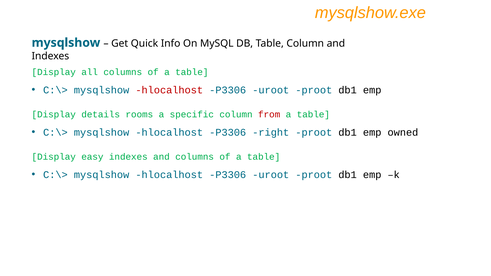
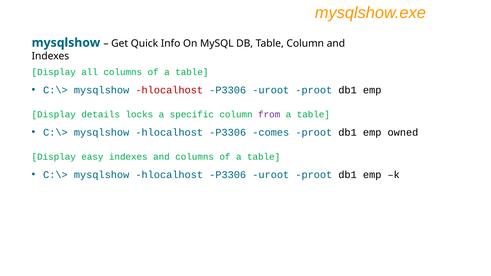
rooms: rooms -> locks
from colour: red -> purple
right: right -> comes
